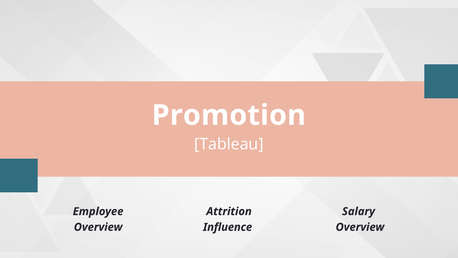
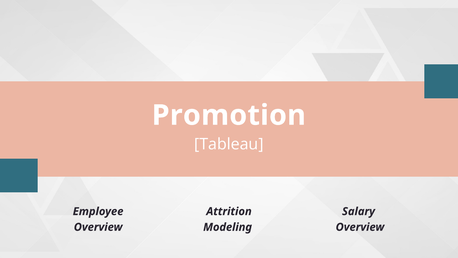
Influence: Influence -> Modeling
